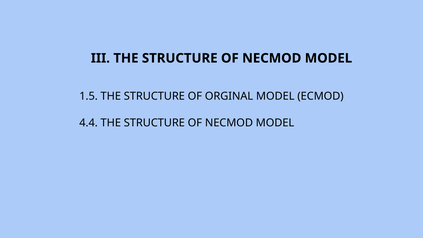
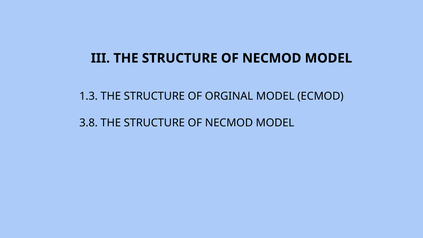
1.5: 1.5 -> 1.3
4.4: 4.4 -> 3.8
